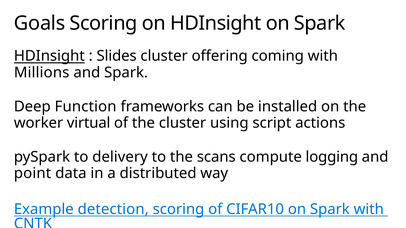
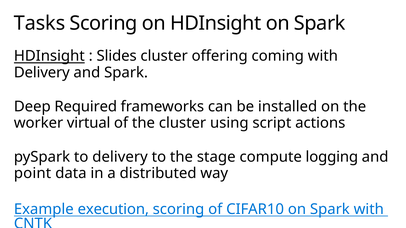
Goals: Goals -> Tasks
Millions at (42, 73): Millions -> Delivery
Function: Function -> Required
scans: scans -> stage
detection: detection -> execution
